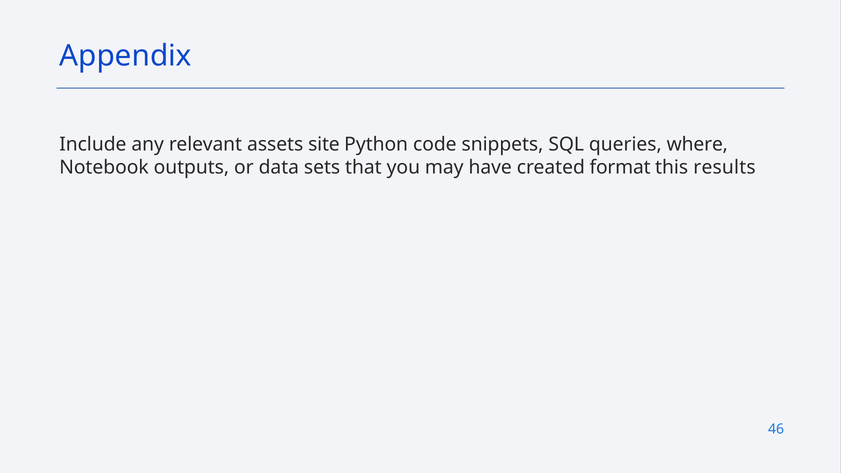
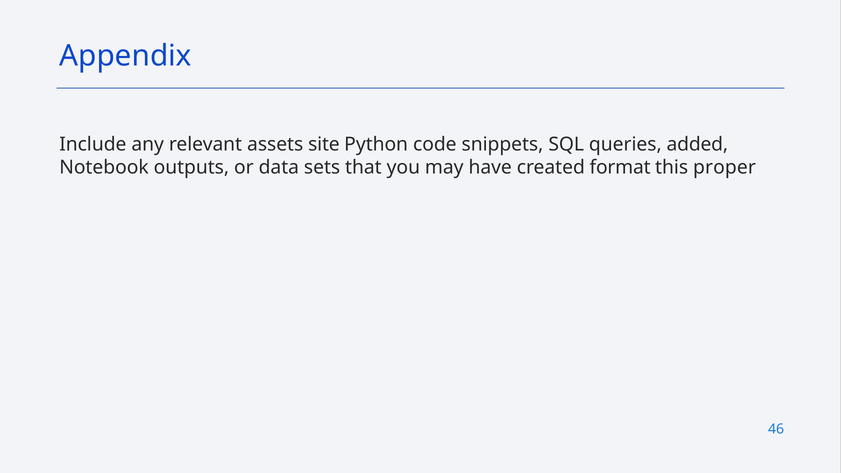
where: where -> added
results: results -> proper
